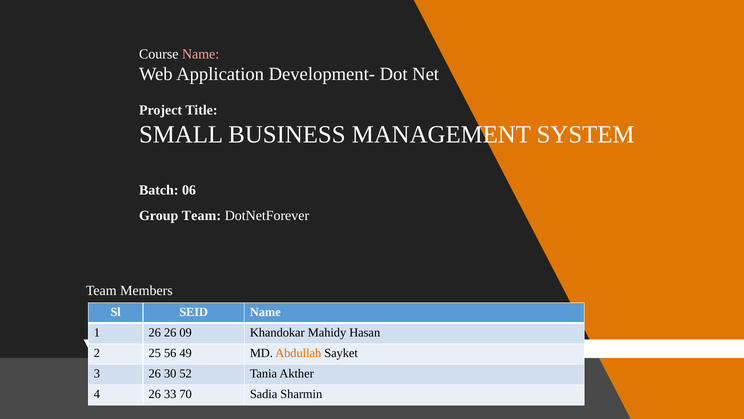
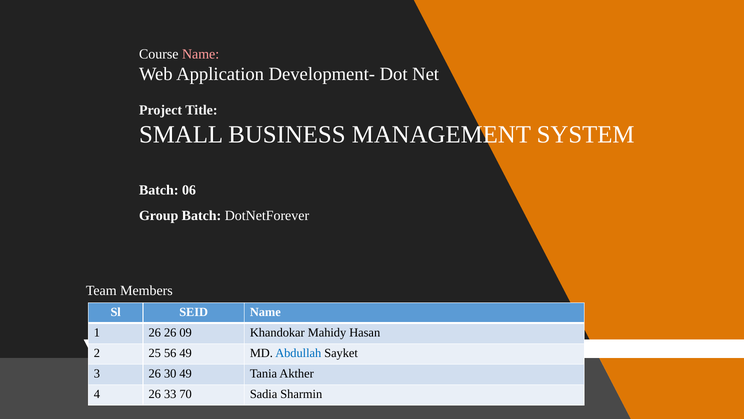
Group Team: Team -> Batch
Abdullah colour: orange -> blue
30 52: 52 -> 49
